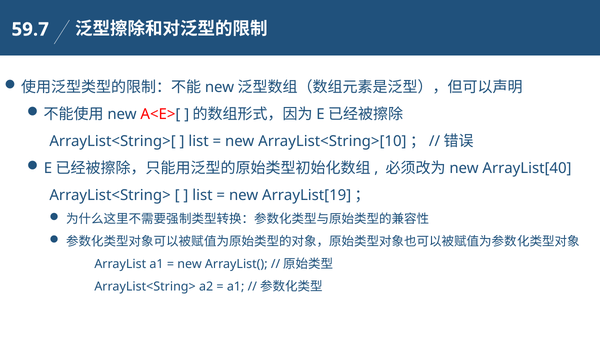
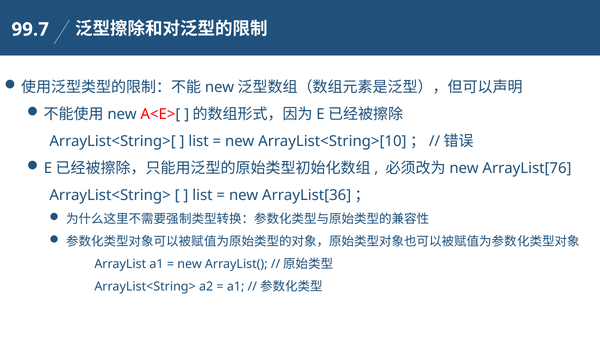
59.7: 59.7 -> 99.7
ArrayList[40: ArrayList[40 -> ArrayList[76
ArrayList[19: ArrayList[19 -> ArrayList[36
